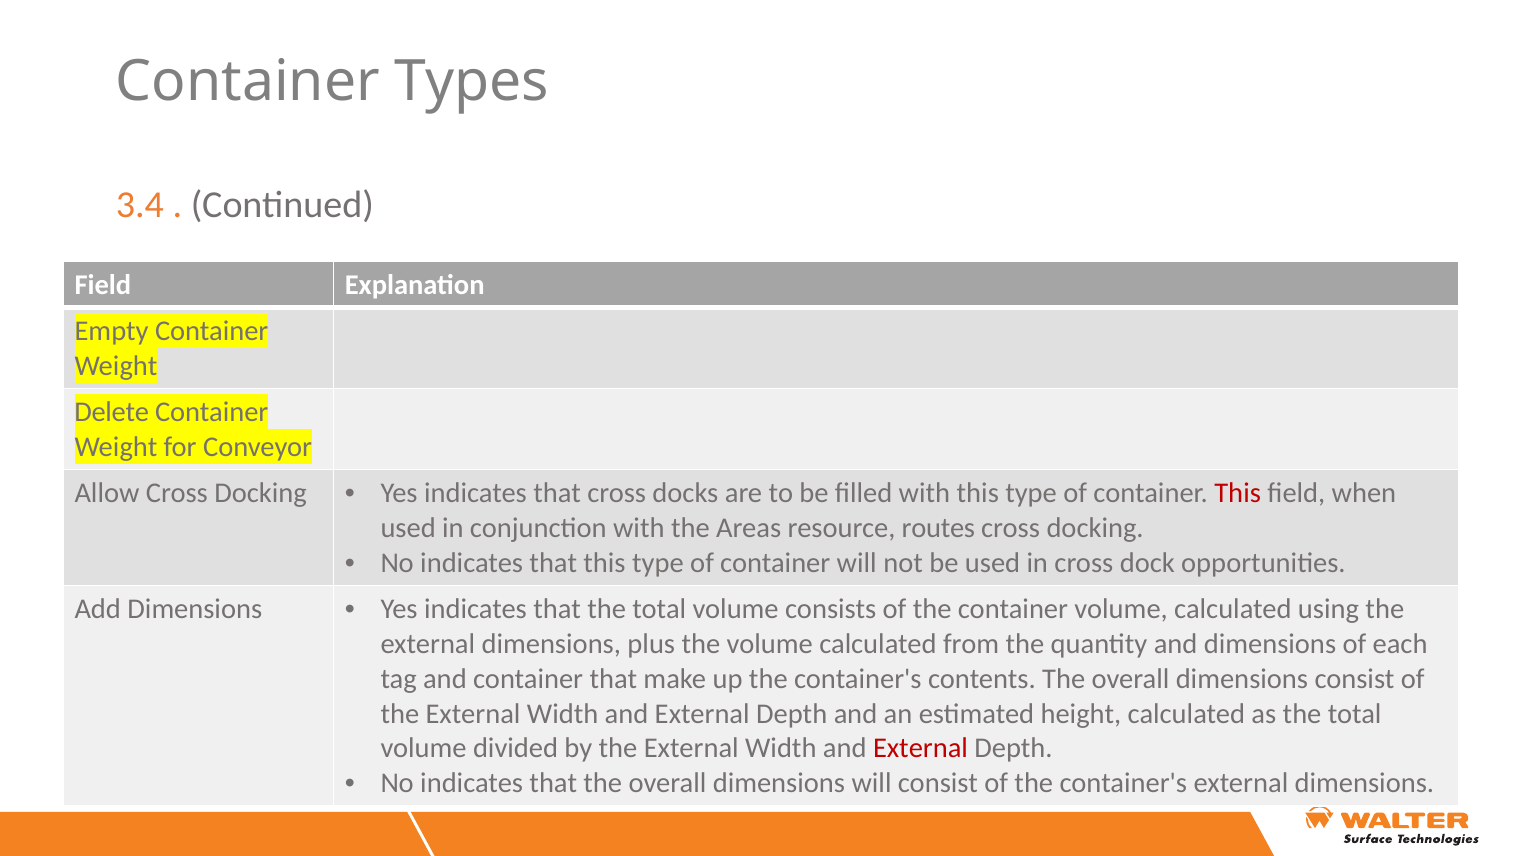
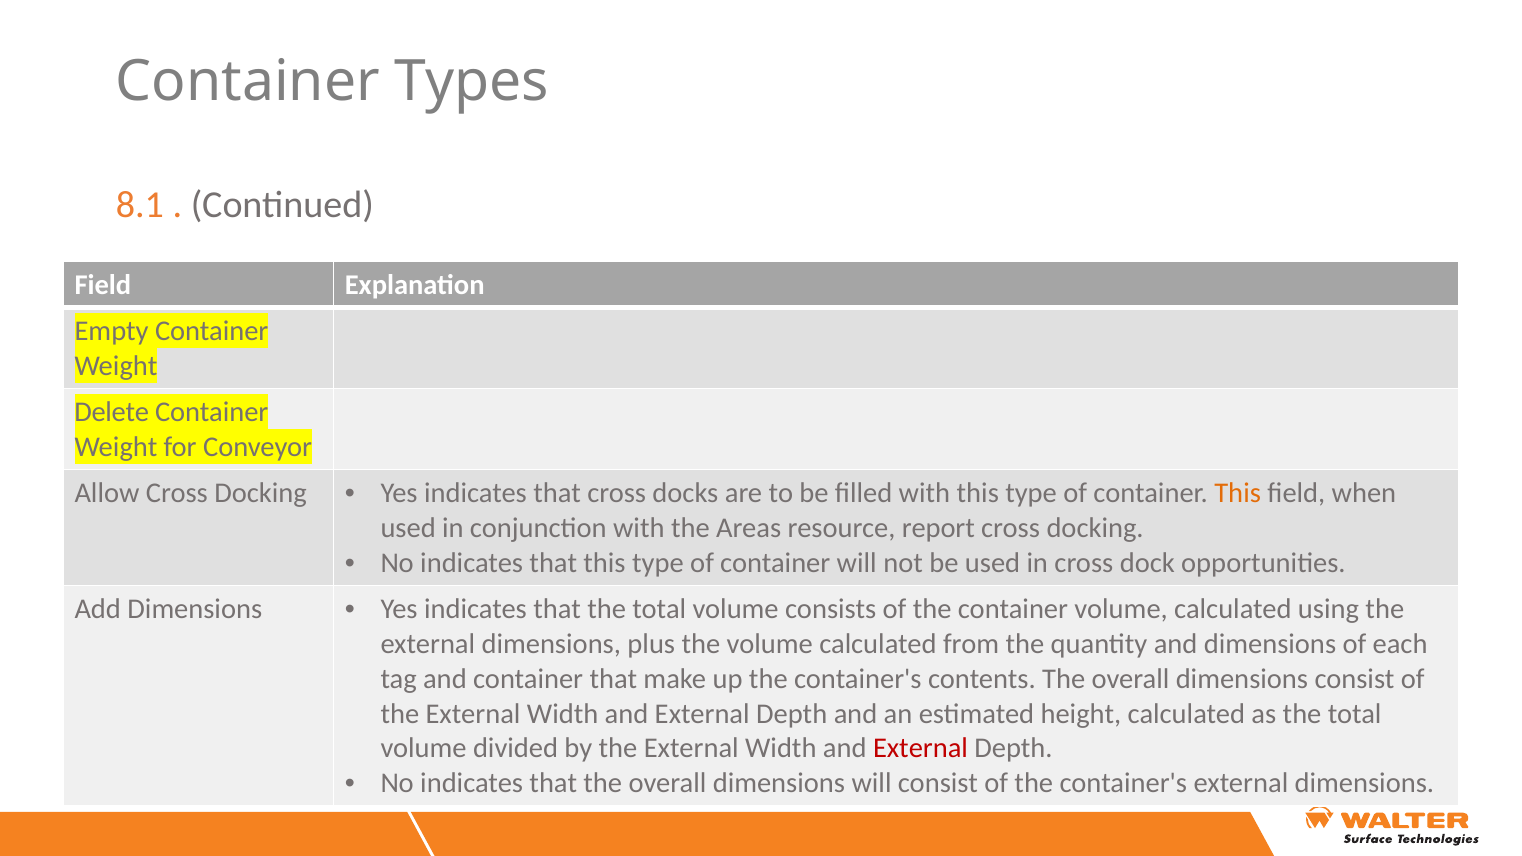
3.4: 3.4 -> 8.1
This at (1238, 493) colour: red -> orange
routes: routes -> report
